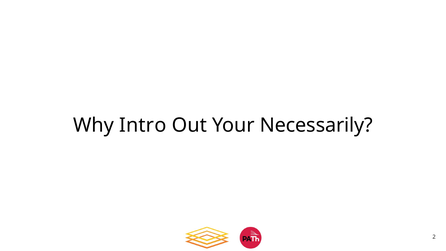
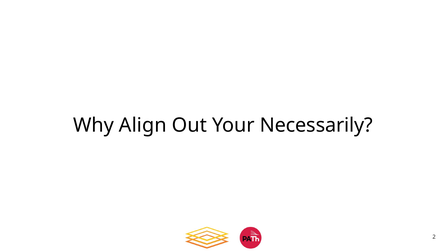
Intro: Intro -> Align
